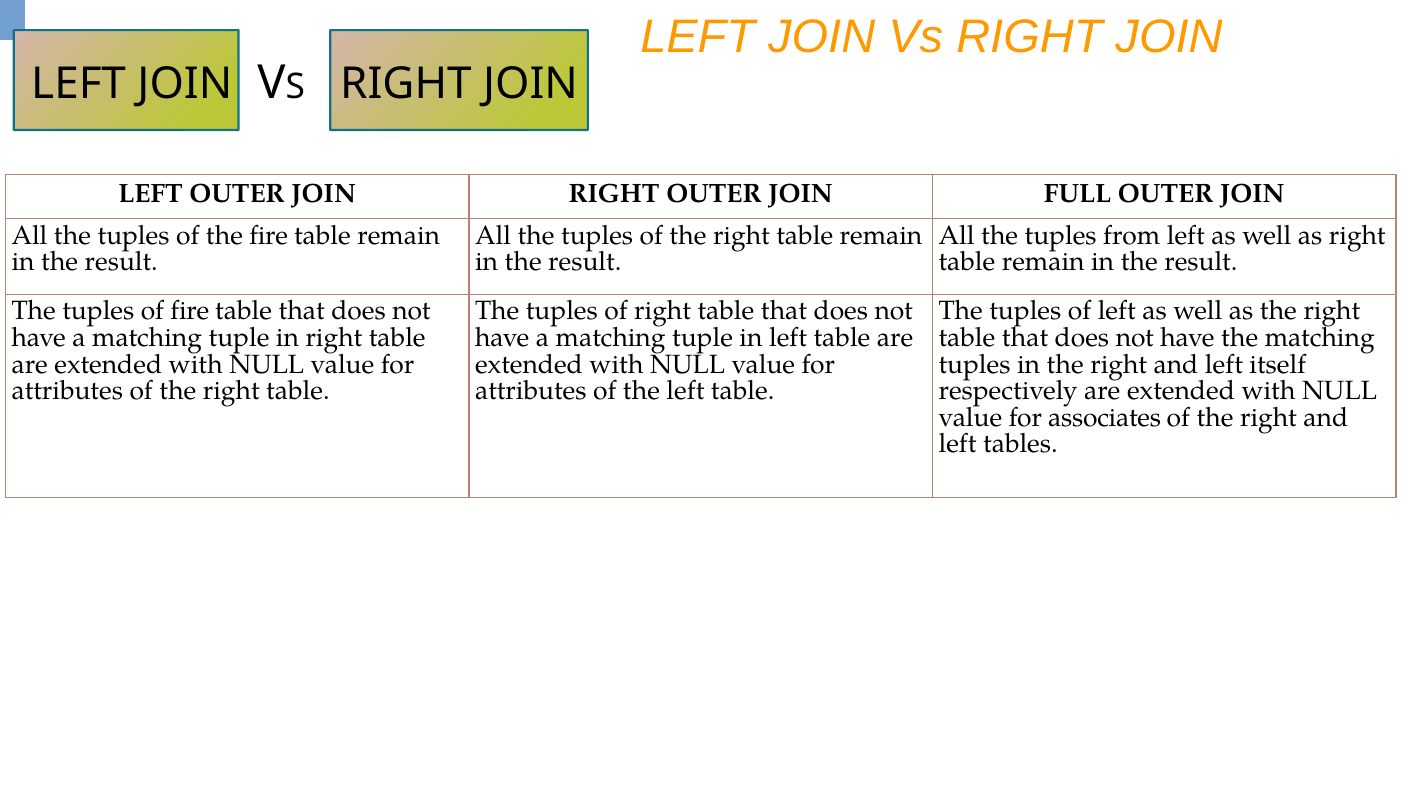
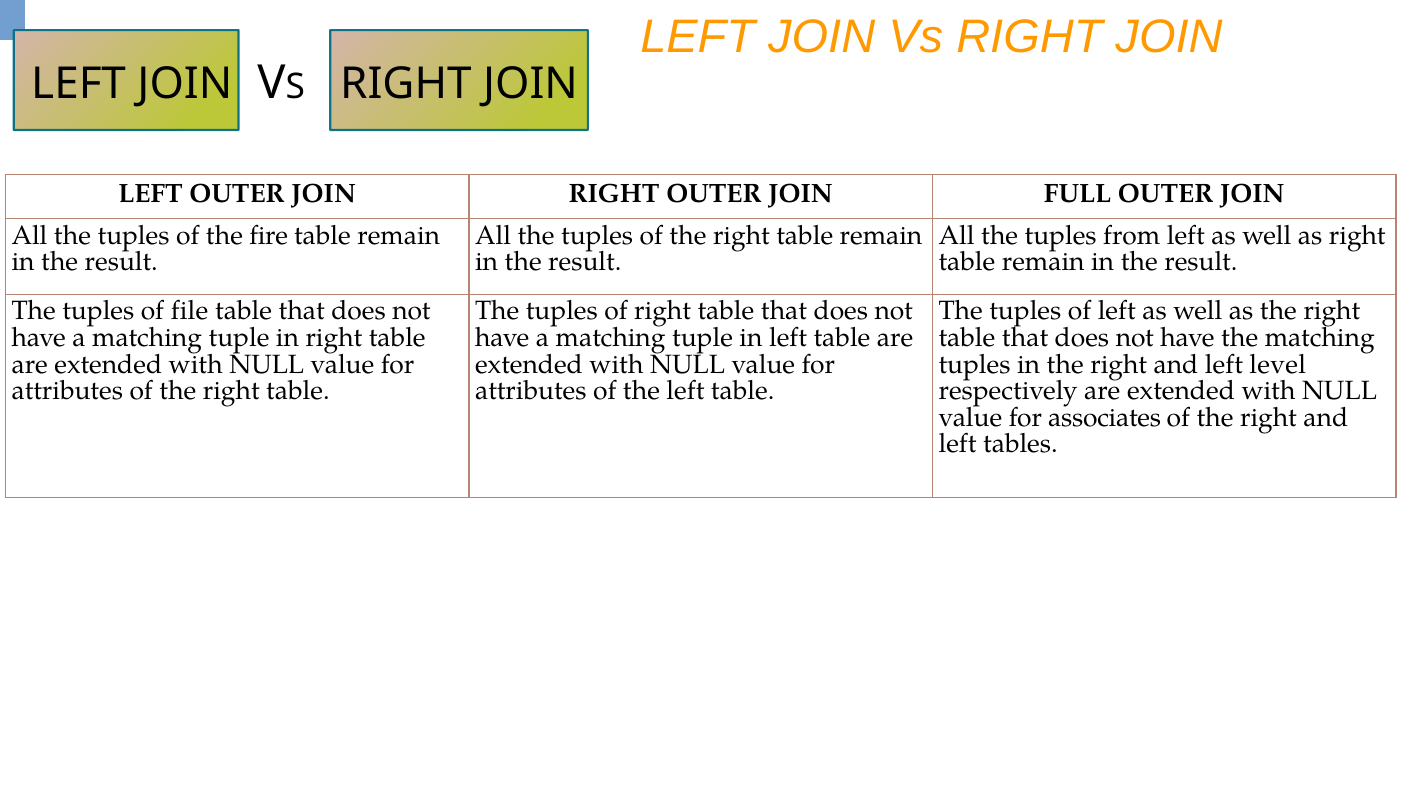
of fire: fire -> file
itself: itself -> level
